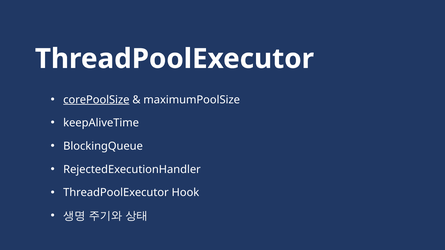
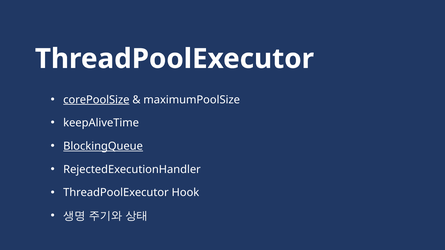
BlockingQueue underline: none -> present
